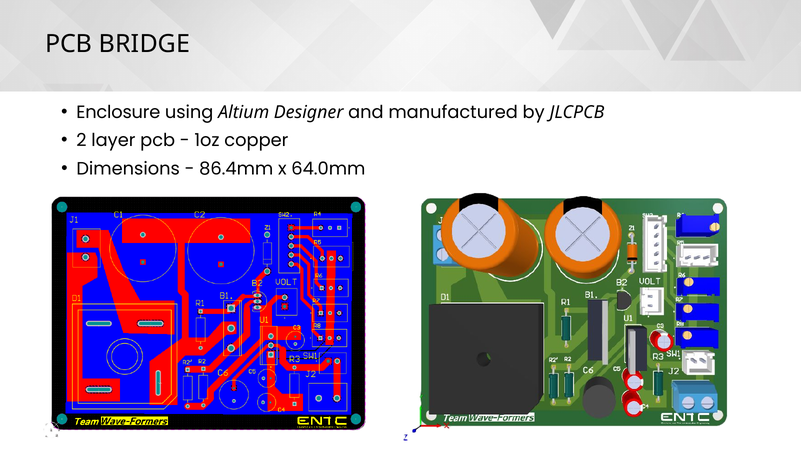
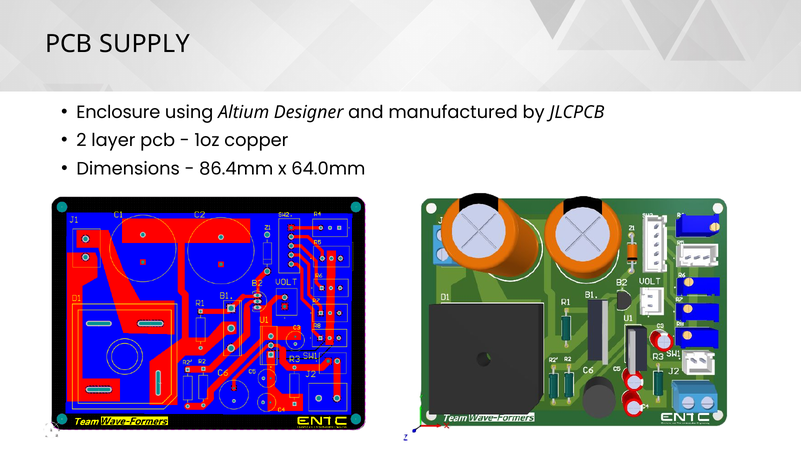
BRIDGE: BRIDGE -> SUPPLY
